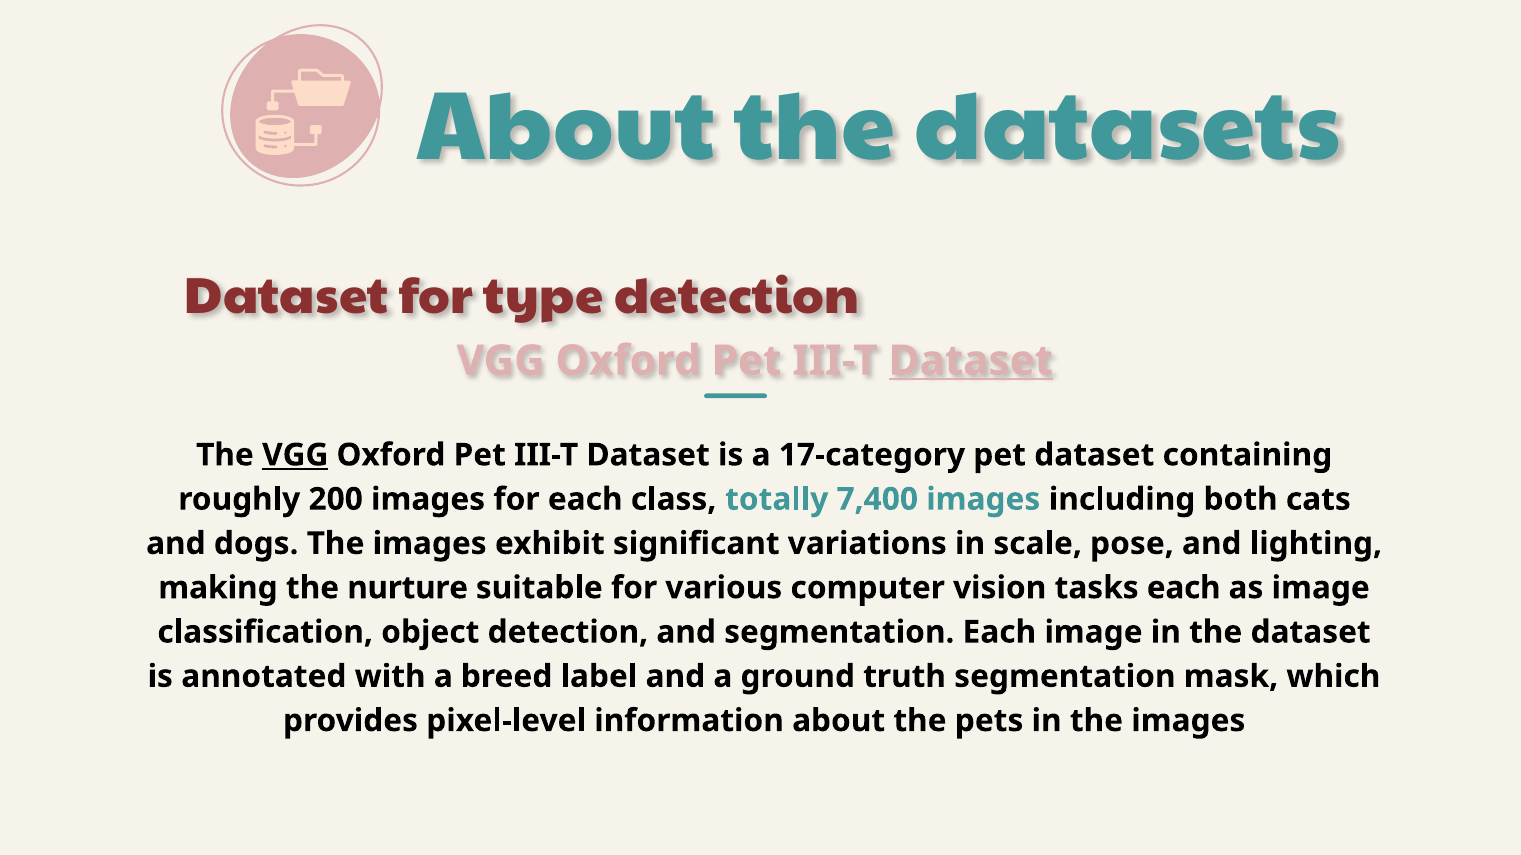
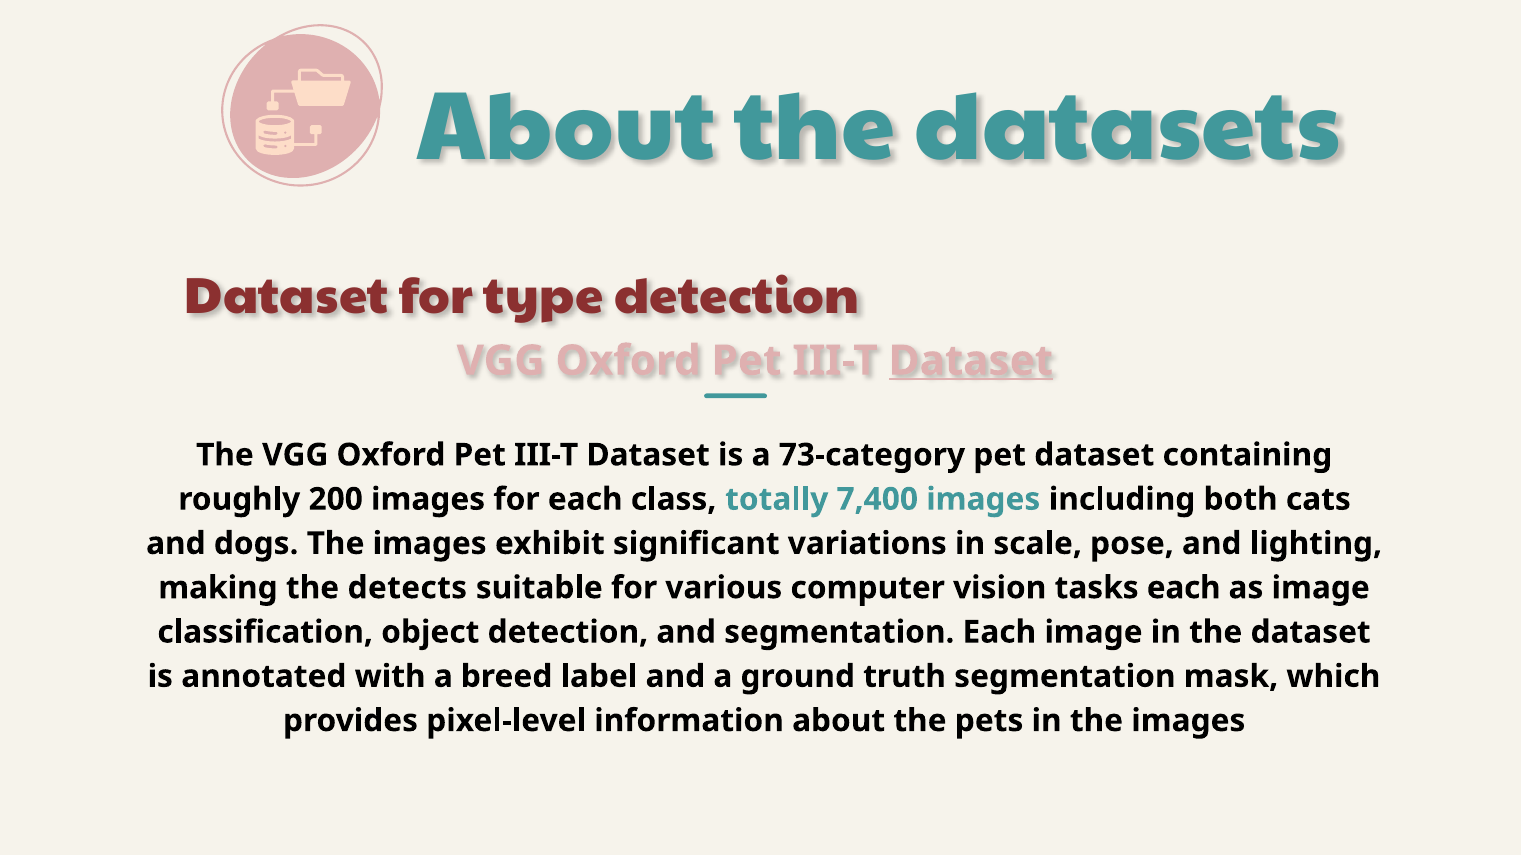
VGG at (295, 455) underline: present -> none
17-category: 17-category -> 73-category
nurture: nurture -> detects
